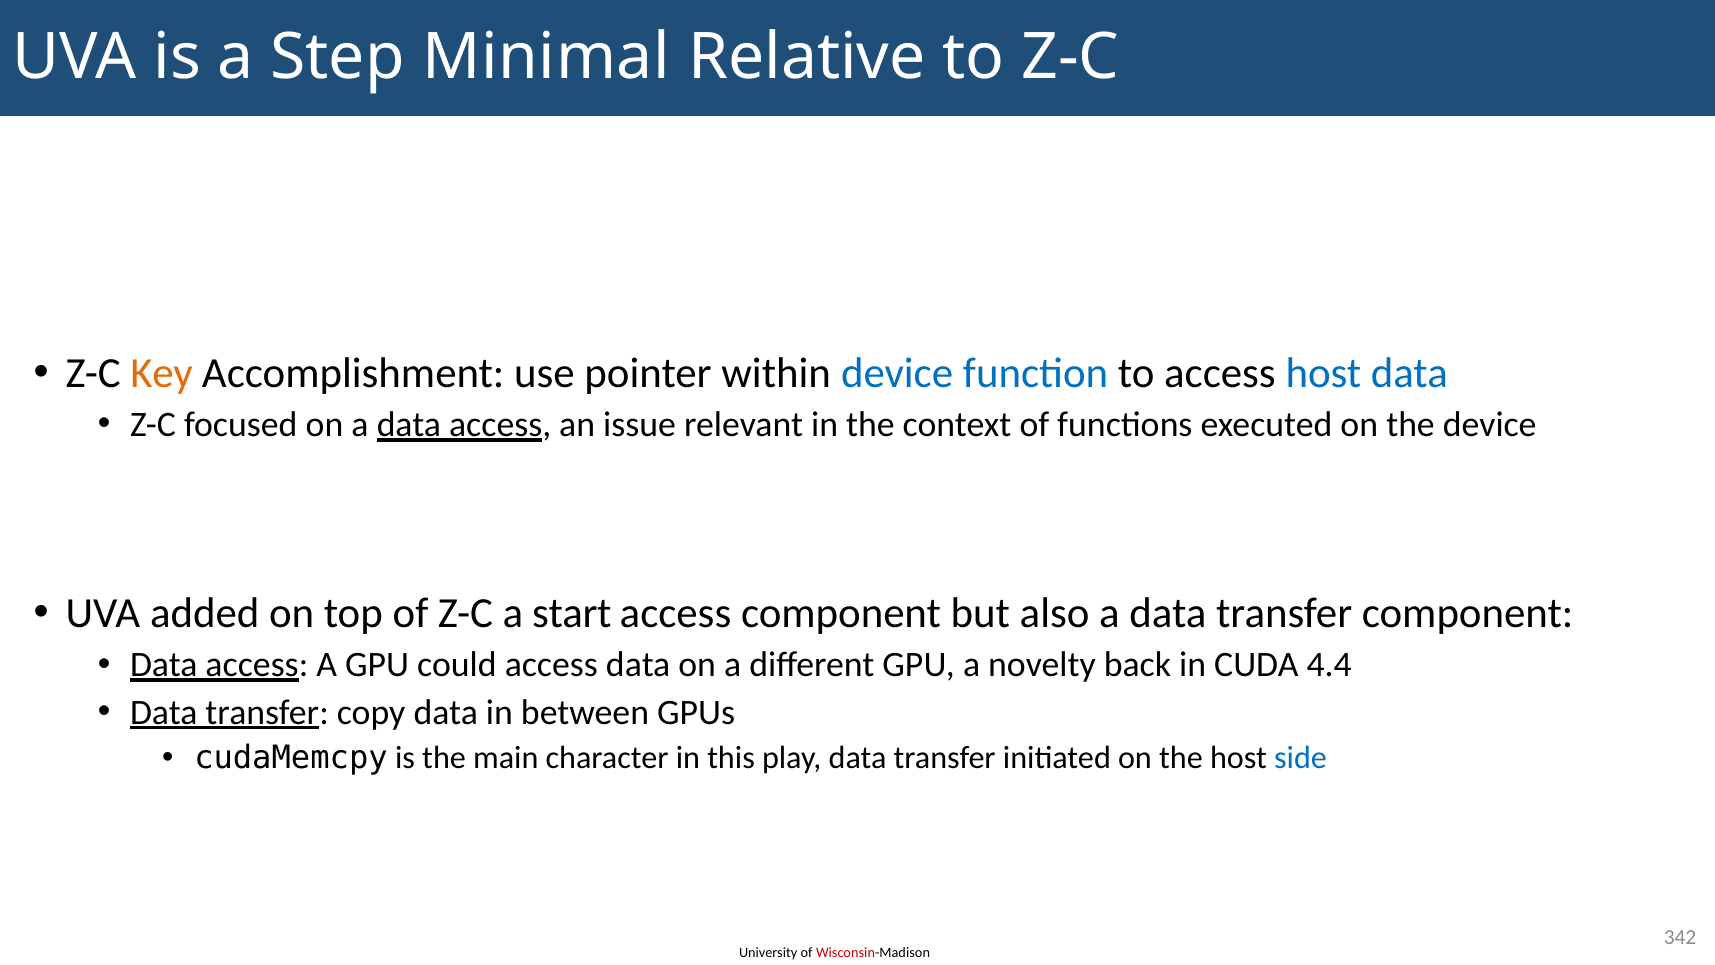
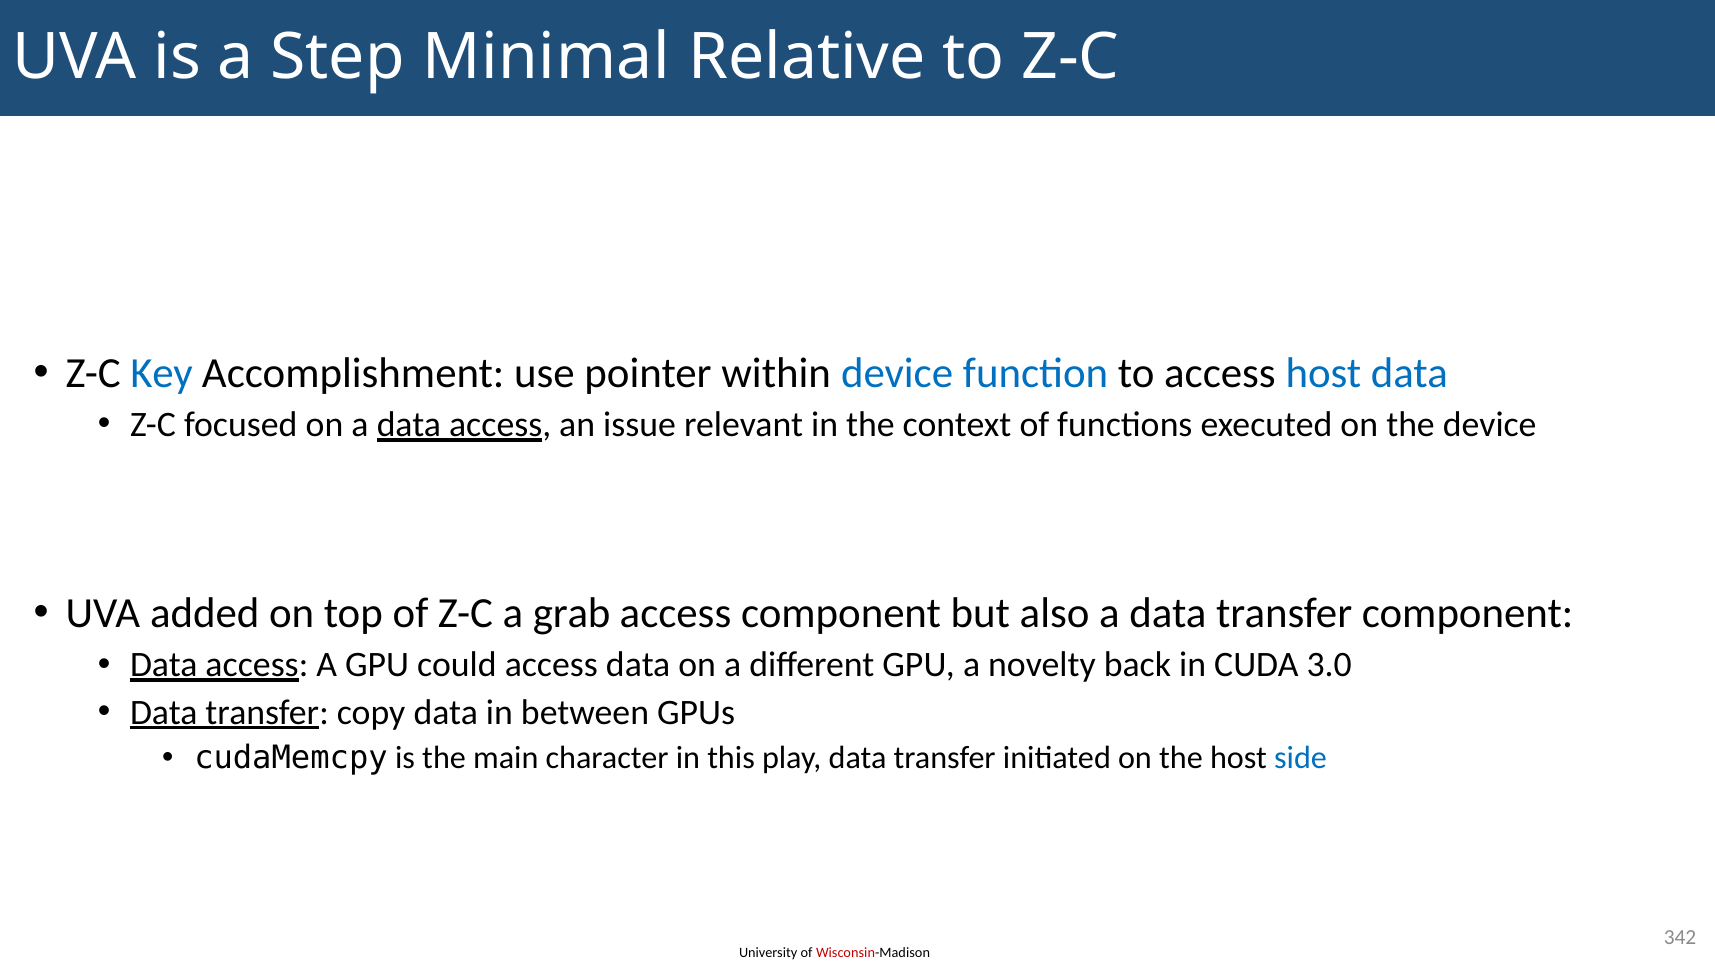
Key colour: orange -> blue
start: start -> grab
4.4: 4.4 -> 3.0
